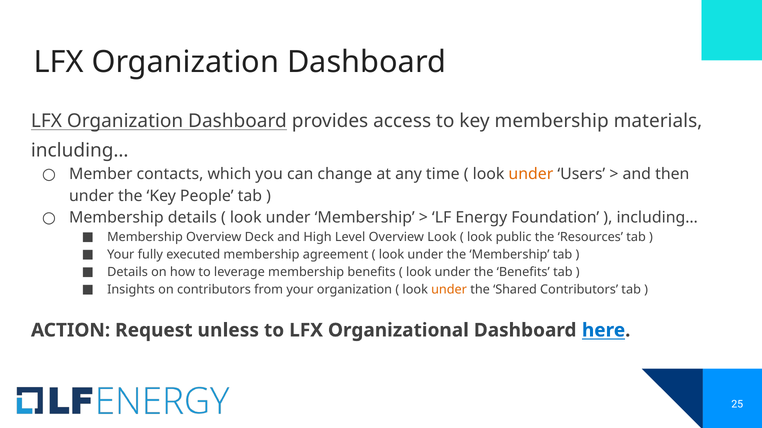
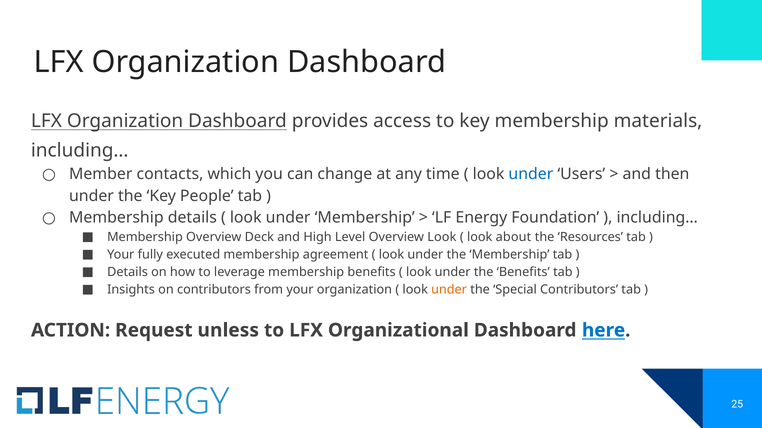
under at (531, 174) colour: orange -> blue
public: public -> about
Shared: Shared -> Special
